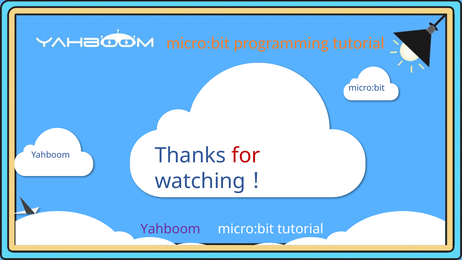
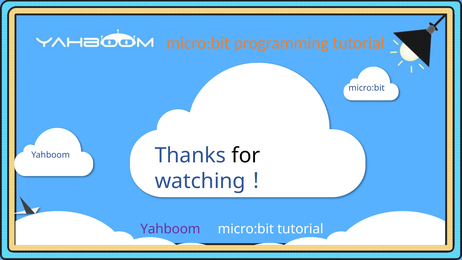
for colour: red -> black
